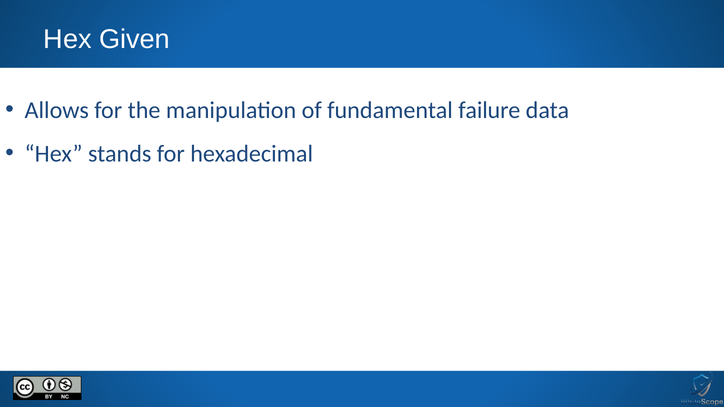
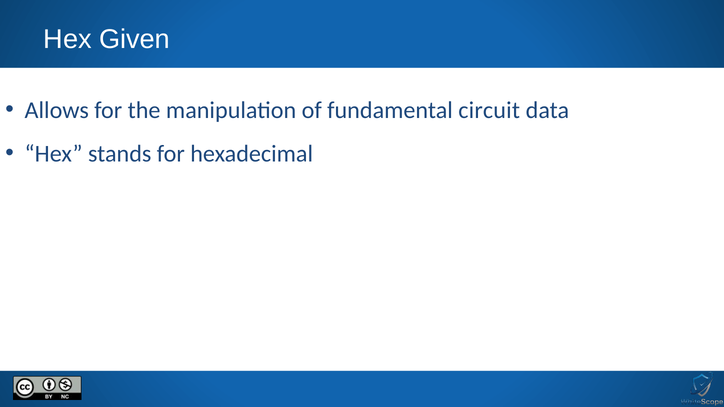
failure: failure -> circuit
